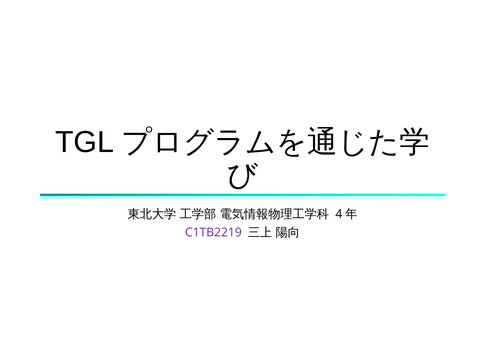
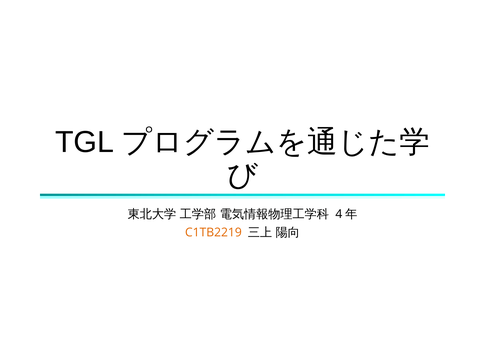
C1TB2219 colour: purple -> orange
